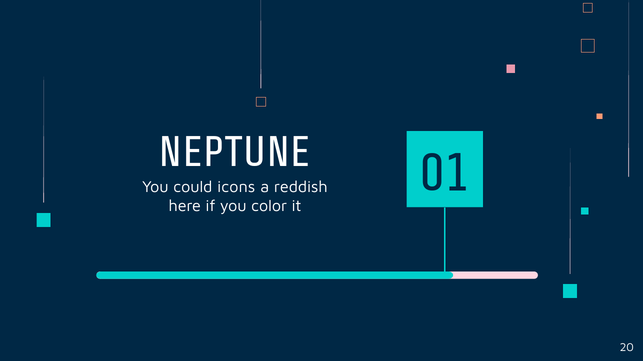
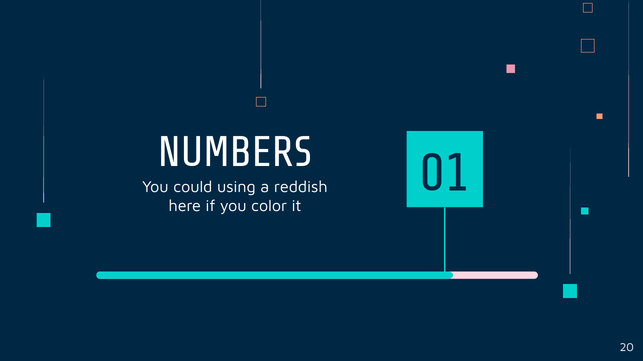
NEPTUNE: NEPTUNE -> NUMBERS
icons: icons -> using
